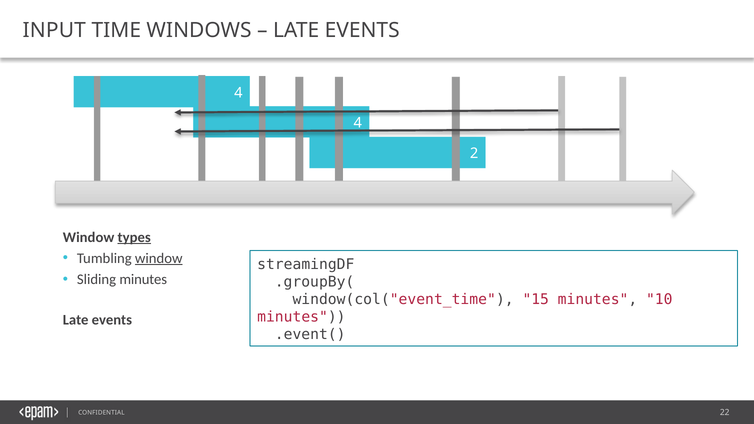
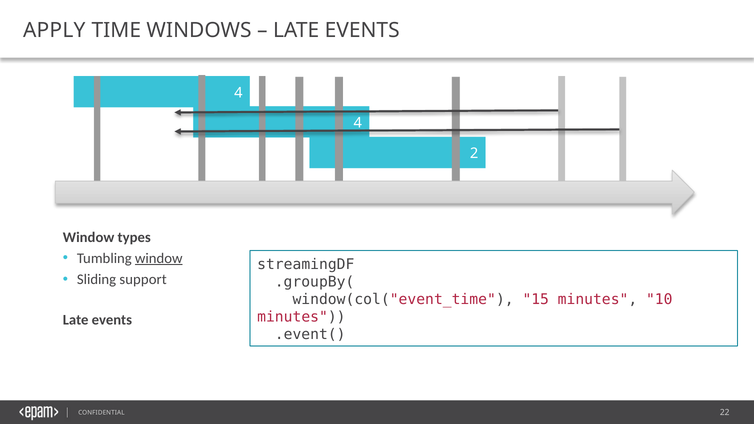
INPUT: INPUT -> APPLY
types underline: present -> none
Sliding minutes: minutes -> support
